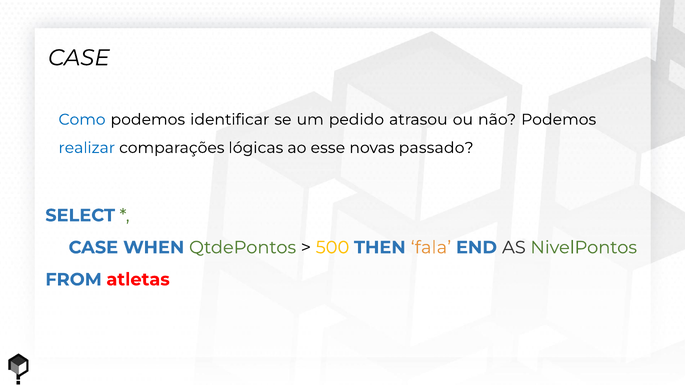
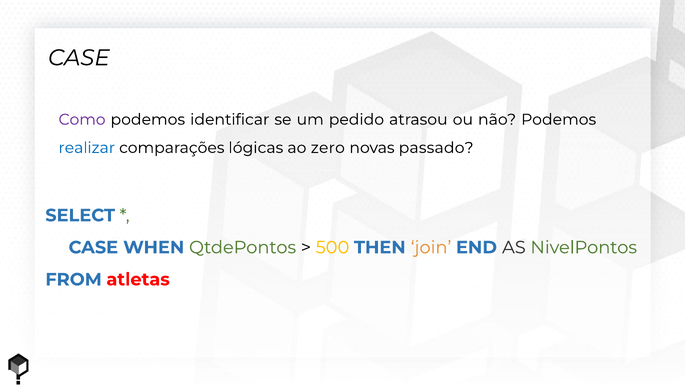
Como colour: blue -> purple
esse: esse -> zero
fala: fala -> join
